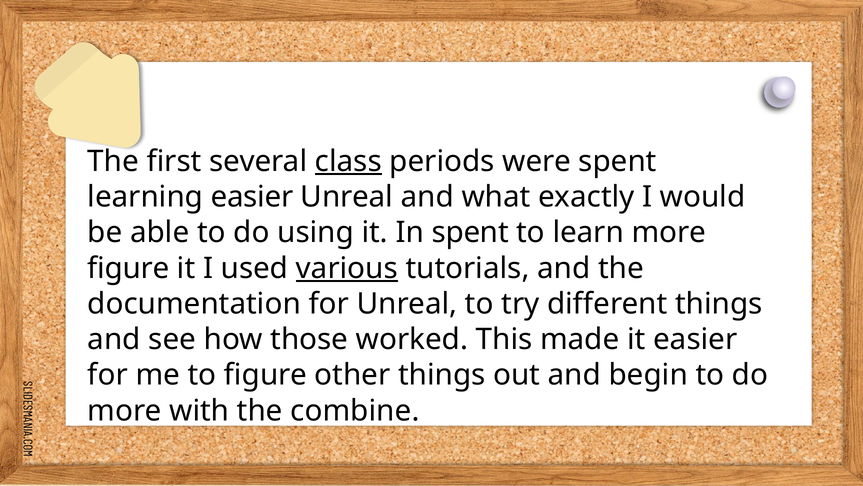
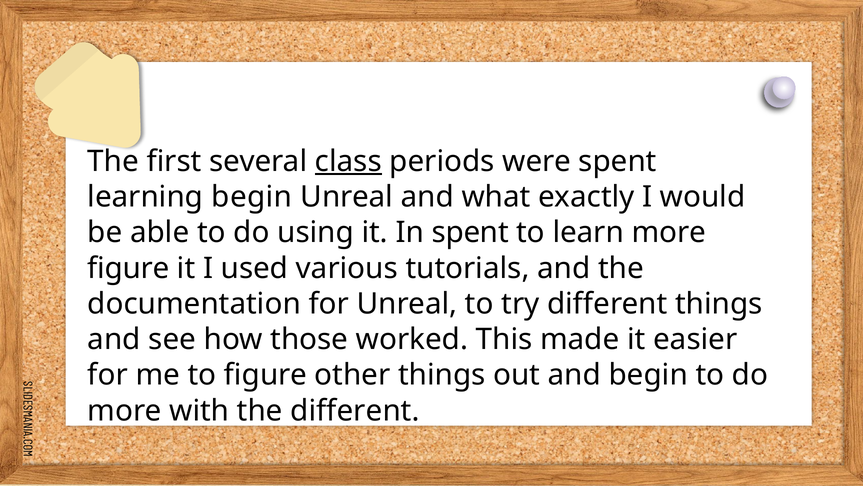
learning easier: easier -> begin
various underline: present -> none
the combine: combine -> different
